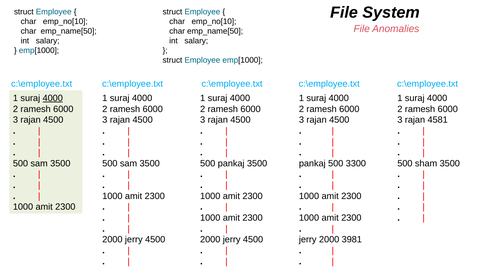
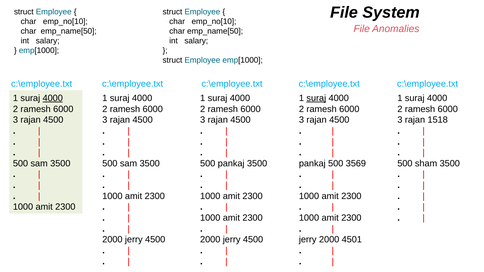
suraj at (316, 98) underline: none -> present
4581: 4581 -> 1518
3300: 3300 -> 3569
3981: 3981 -> 4501
